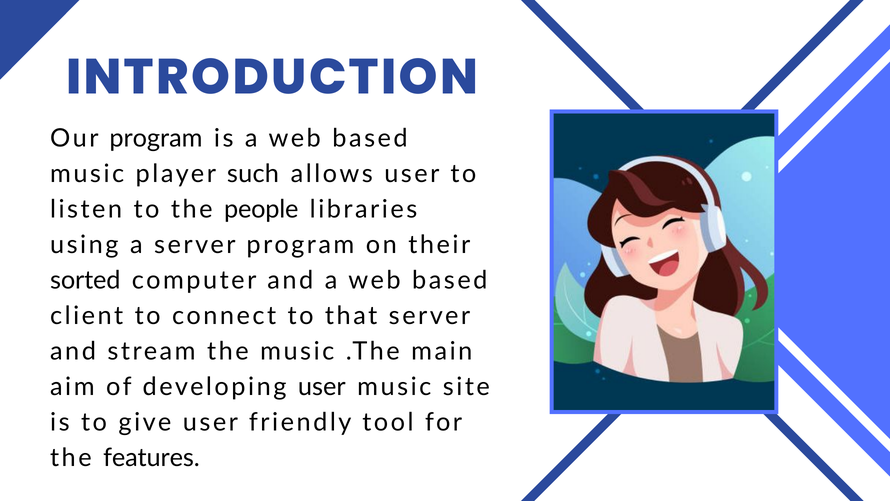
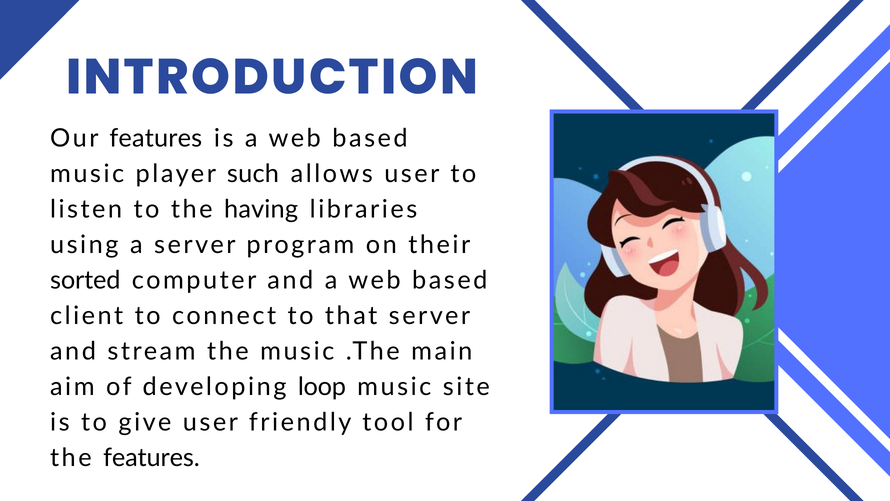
Our program: program -> features
people: people -> having
developing user: user -> loop
